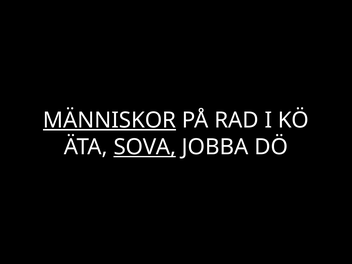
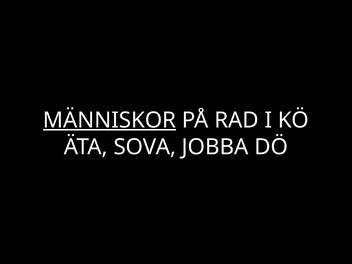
SOVA underline: present -> none
